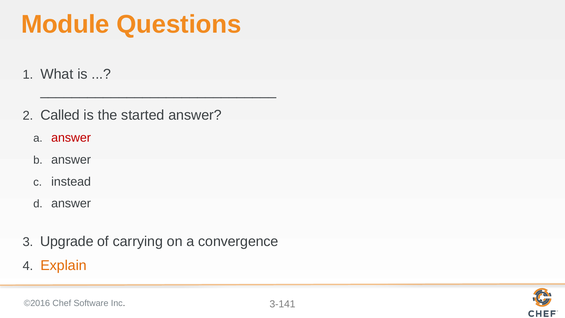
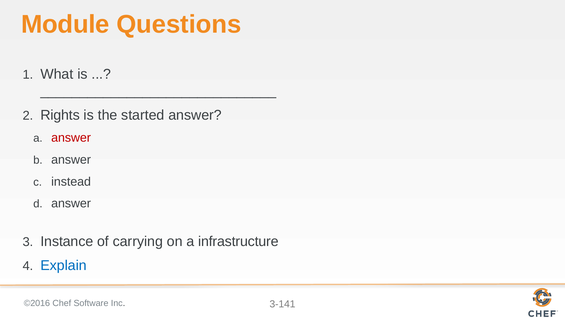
Called: Called -> Rights
Upgrade: Upgrade -> Instance
convergence: convergence -> infrastructure
Explain colour: orange -> blue
